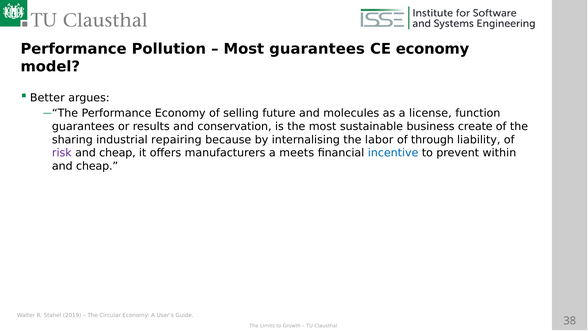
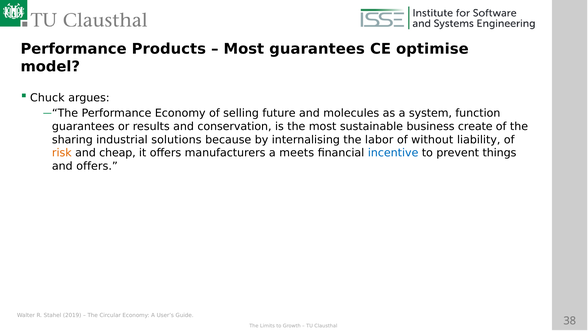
Pollution: Pollution -> Products
CE economy: economy -> optimise
Better: Better -> Chuck
license: license -> system
repairing: repairing -> solutions
through: through -> without
risk colour: purple -> orange
within: within -> things
cheap at (97, 166): cheap -> offers
